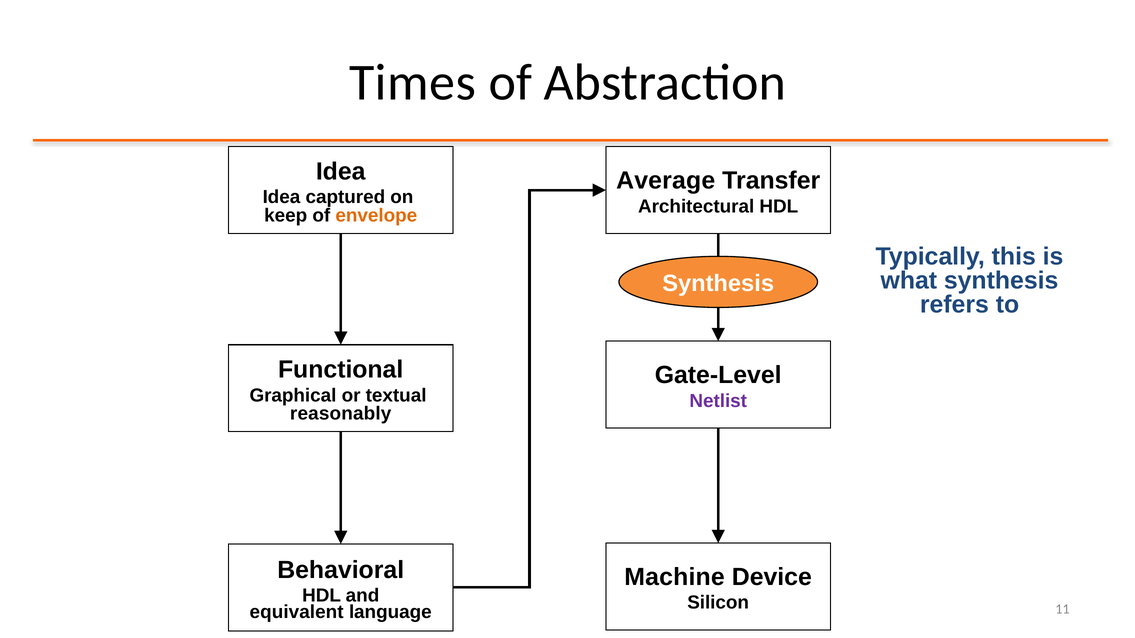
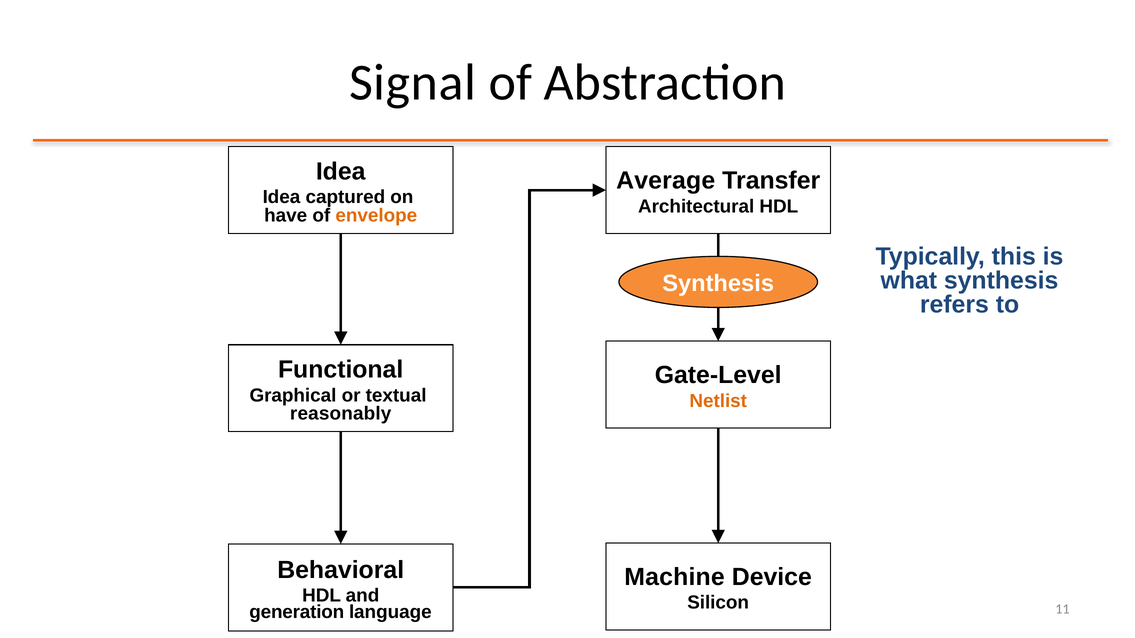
Times: Times -> Signal
keep: keep -> have
Netlist colour: purple -> orange
equivalent: equivalent -> generation
